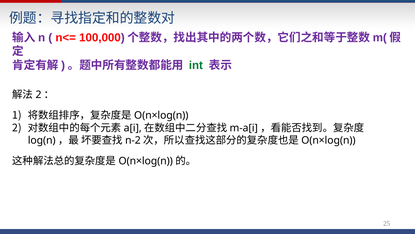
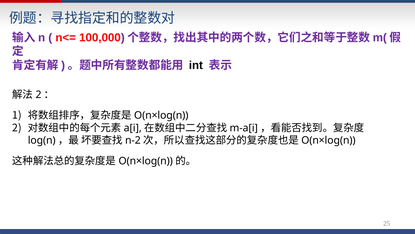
int colour: green -> black
